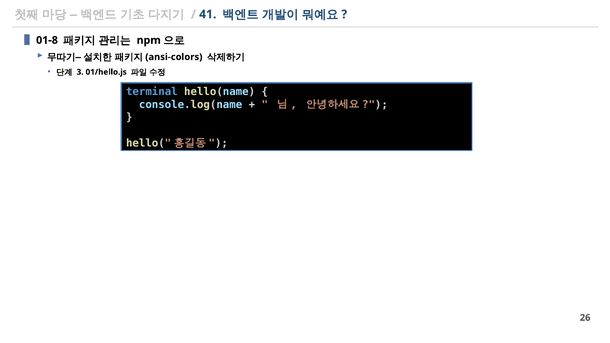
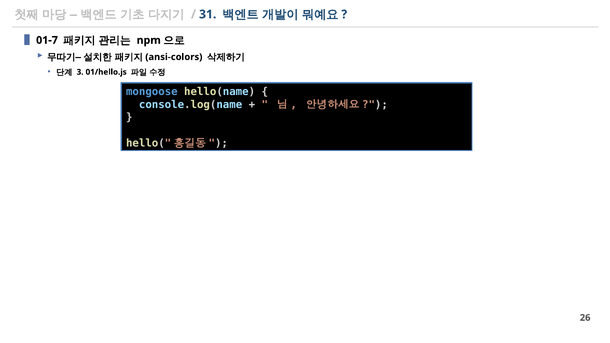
41: 41 -> 31
01-8: 01-8 -> 01-7
terminal: terminal -> mongoose
